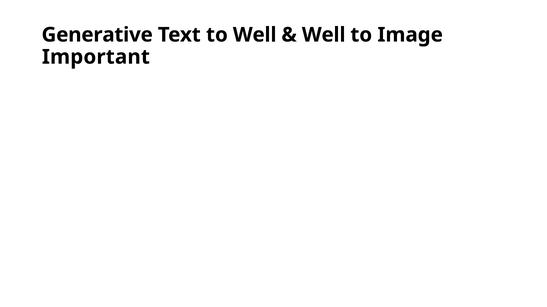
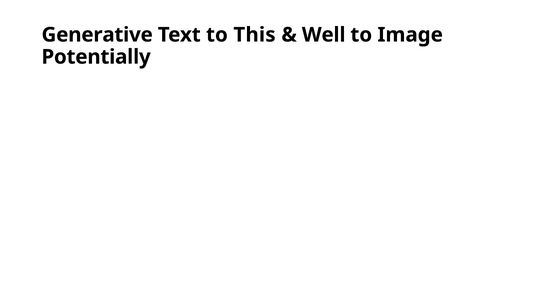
to Well: Well -> This
Important: Important -> Potentially
